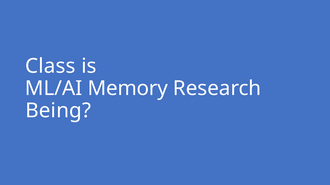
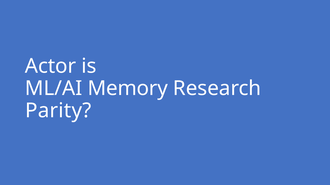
Class: Class -> Actor
Being: Being -> Parity
